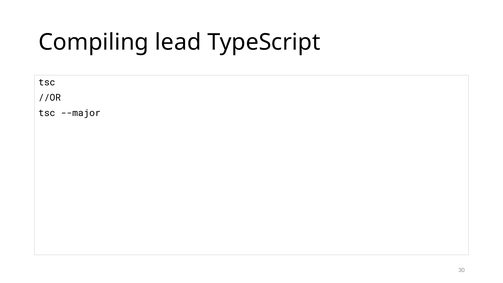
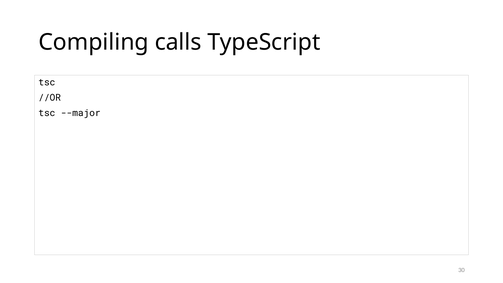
lead: lead -> calls
